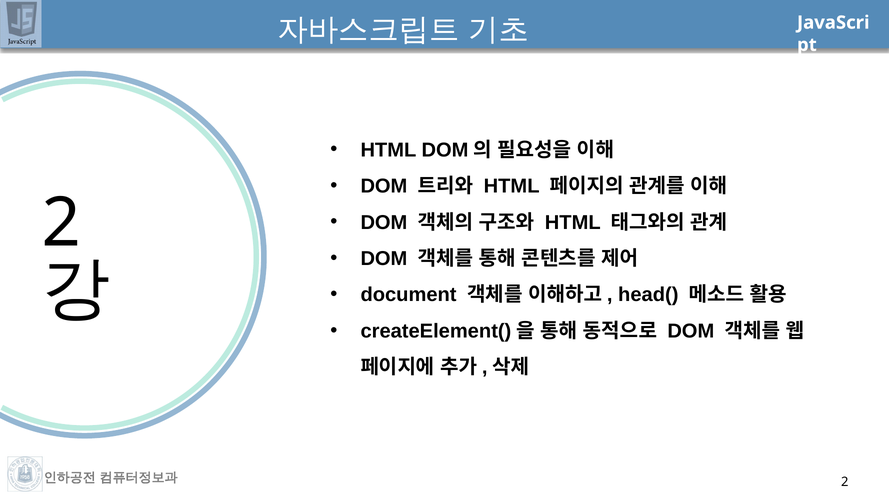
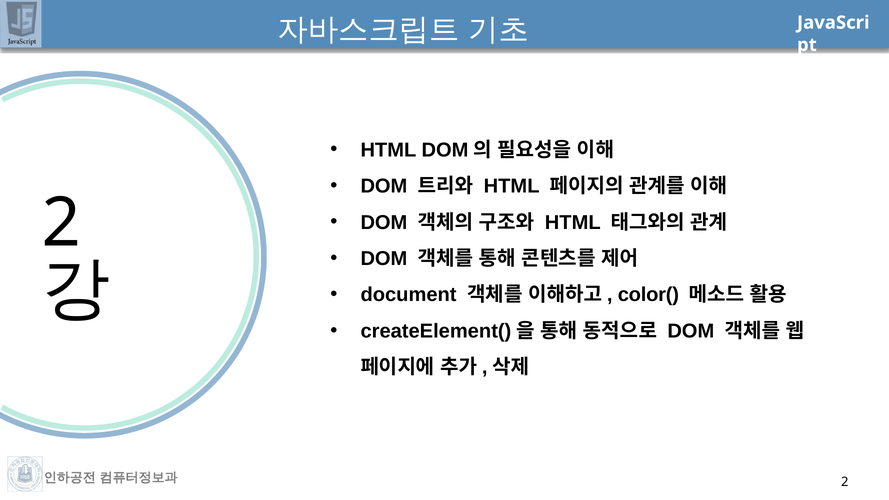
head(: head( -> color(
